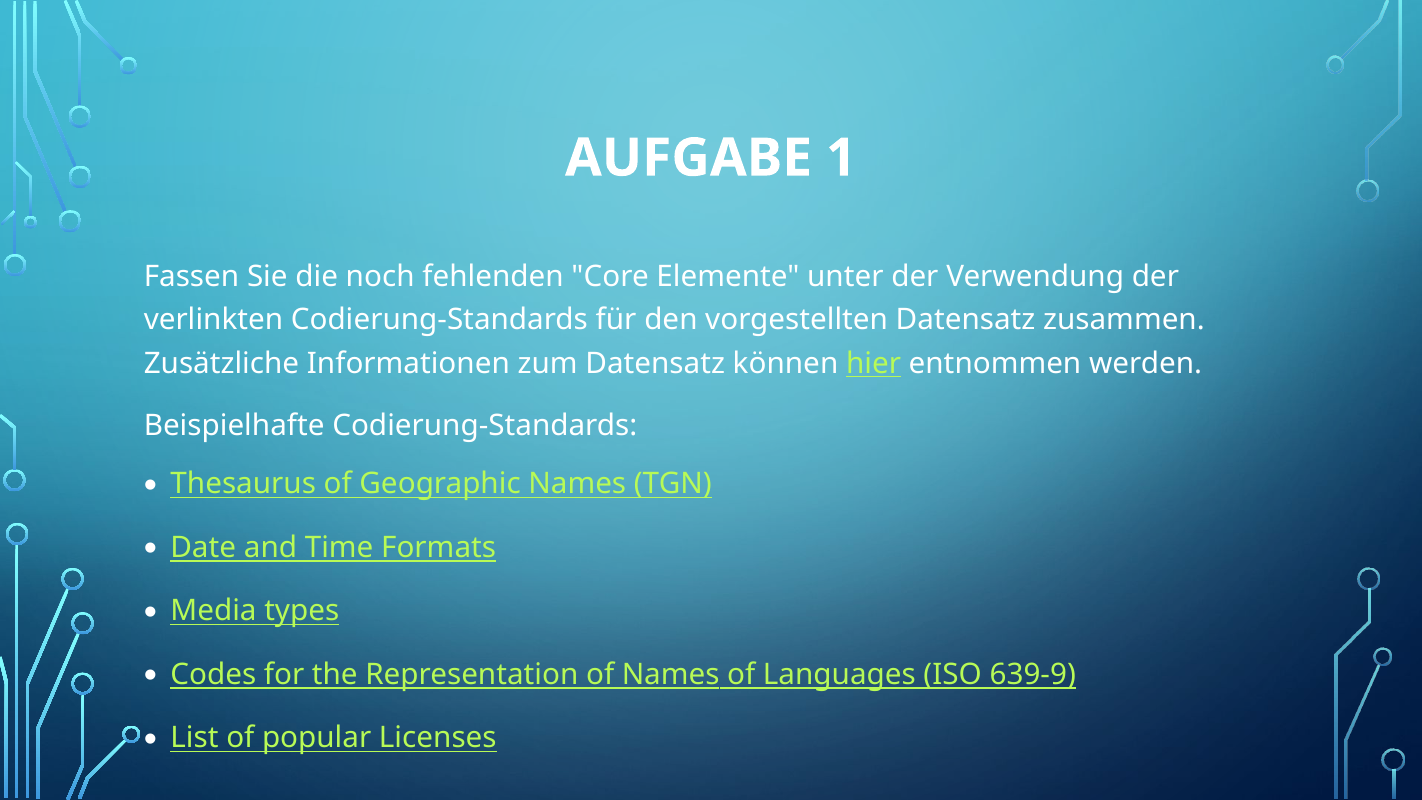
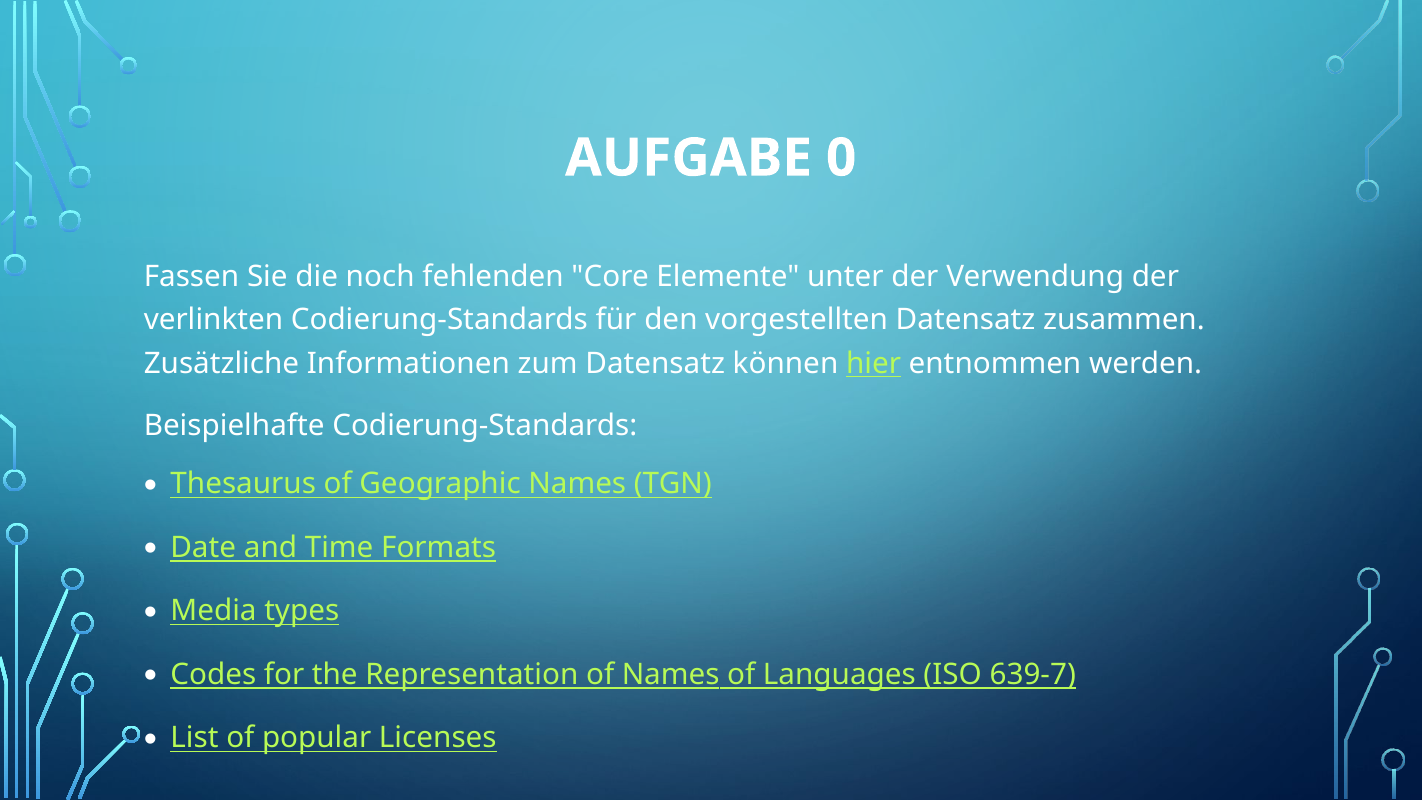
1: 1 -> 0
639-9: 639-9 -> 639-7
